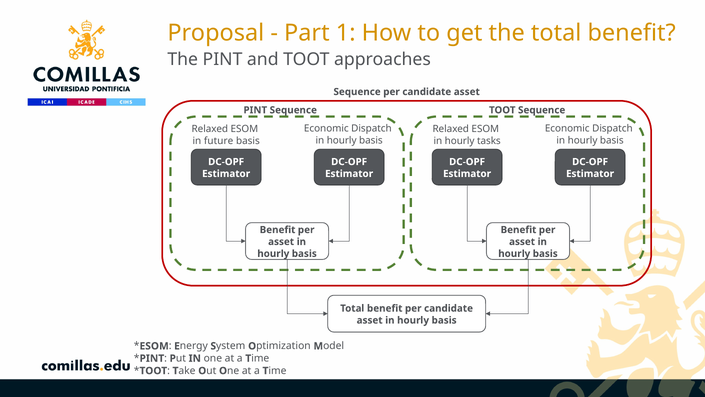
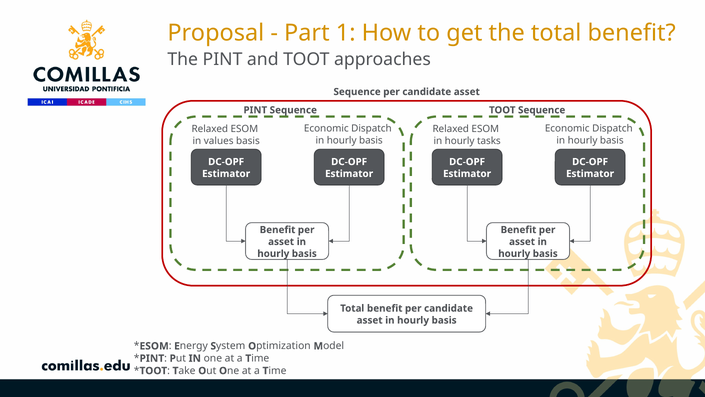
future: future -> values
